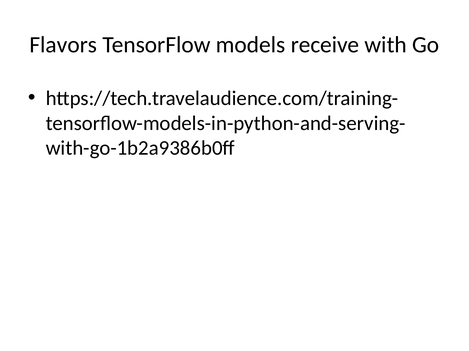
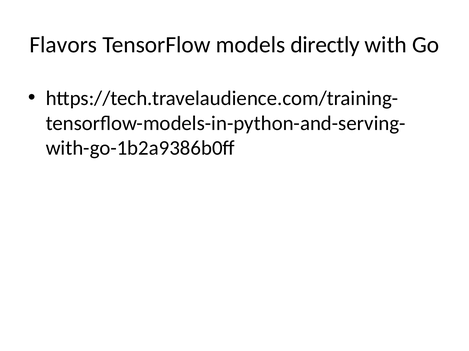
receive: receive -> directly
